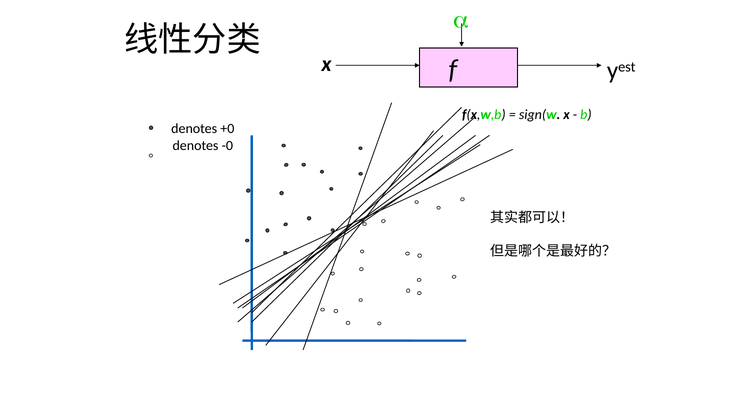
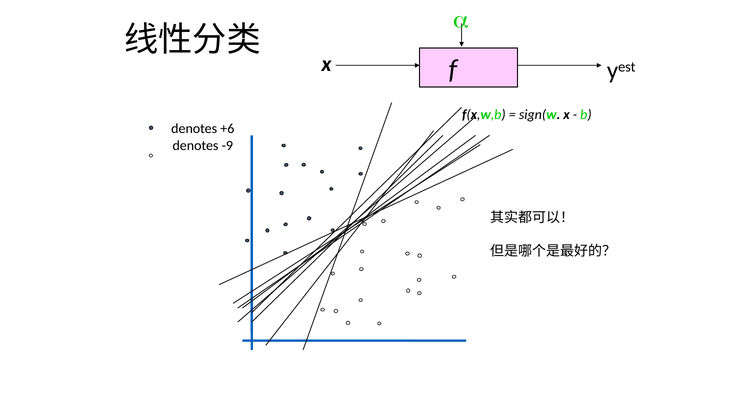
+0: +0 -> +6
-0: -0 -> -9
